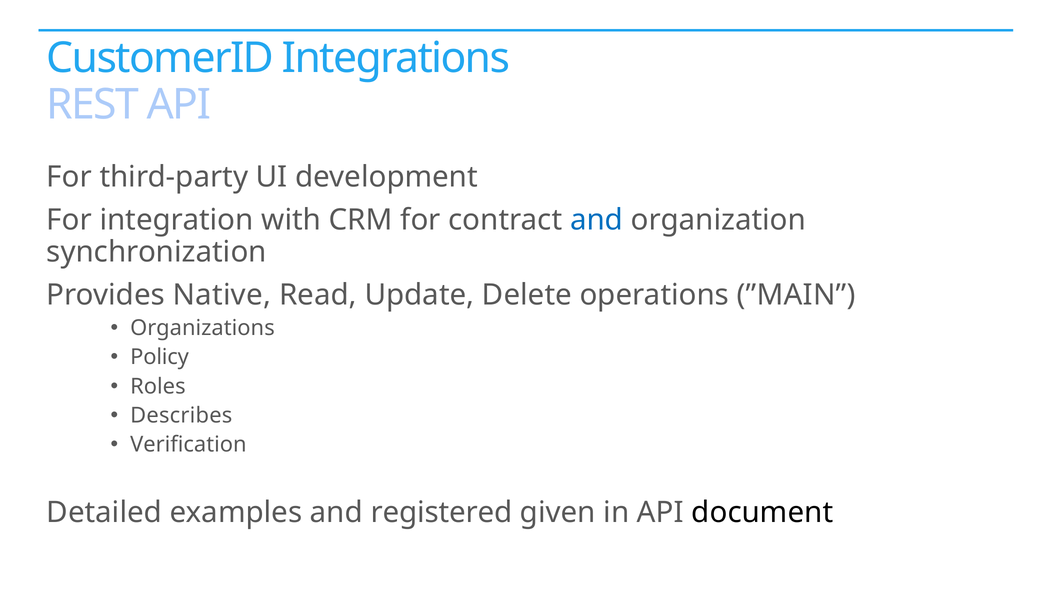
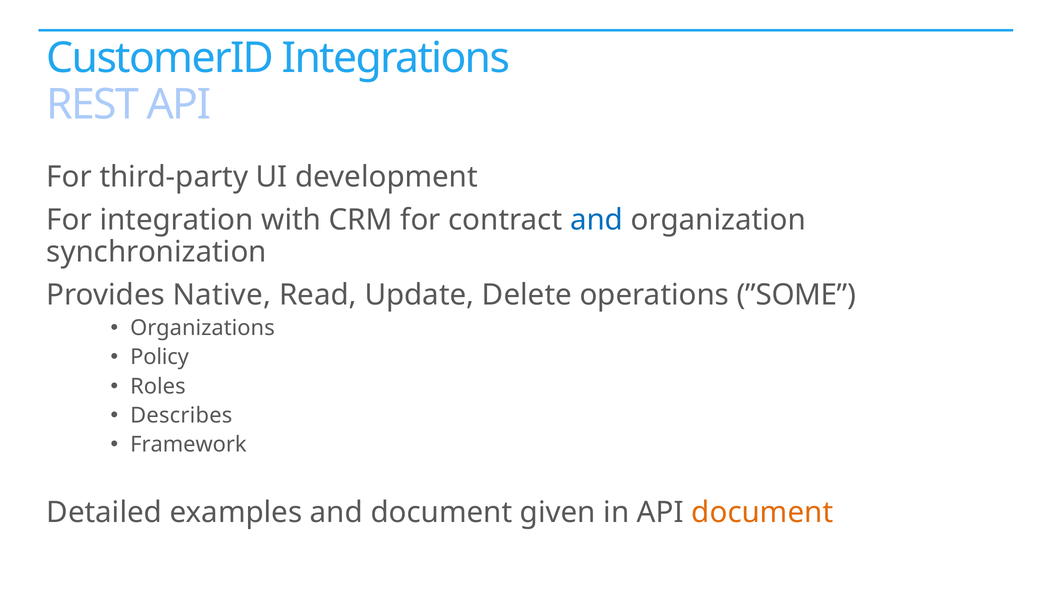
”MAIN: ”MAIN -> ”SOME
Verification: Verification -> Framework
and registered: registered -> document
document at (762, 512) colour: black -> orange
